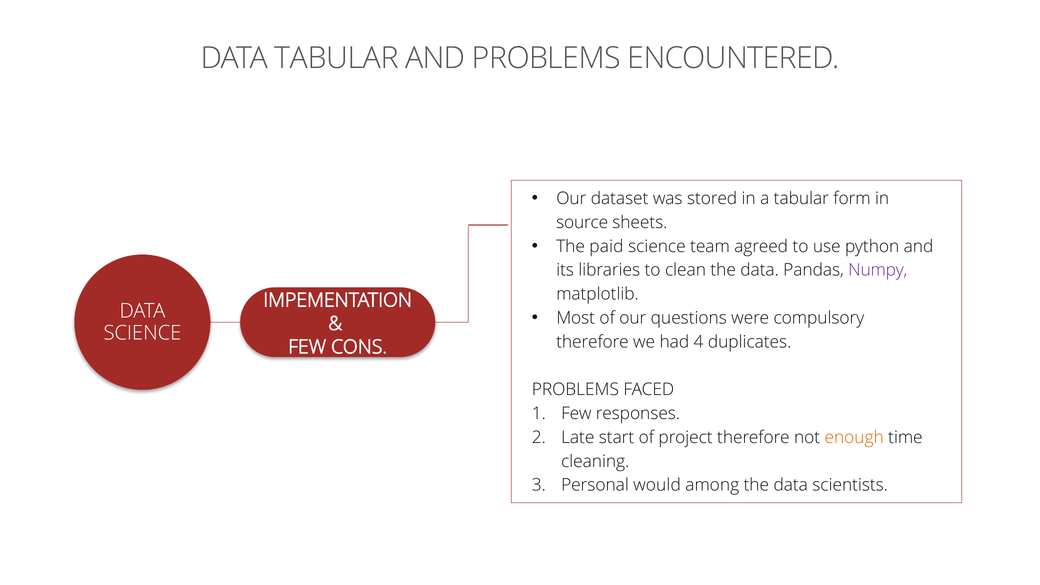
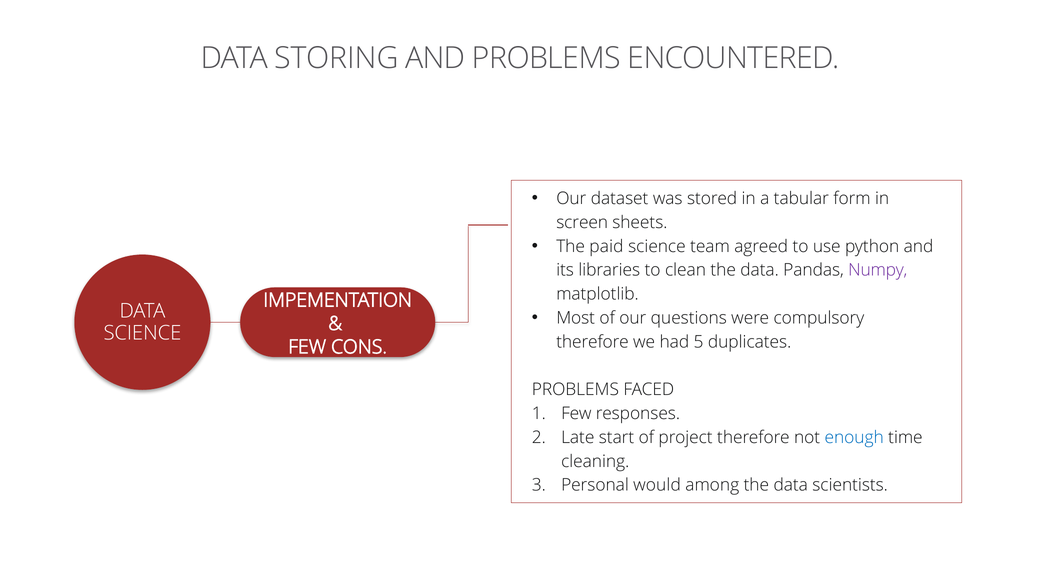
DATA TABULAR: TABULAR -> STORING
source: source -> screen
4: 4 -> 5
enough colour: orange -> blue
